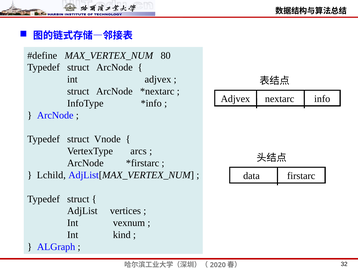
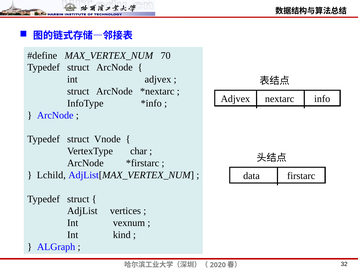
80: 80 -> 70
arcs: arcs -> char
